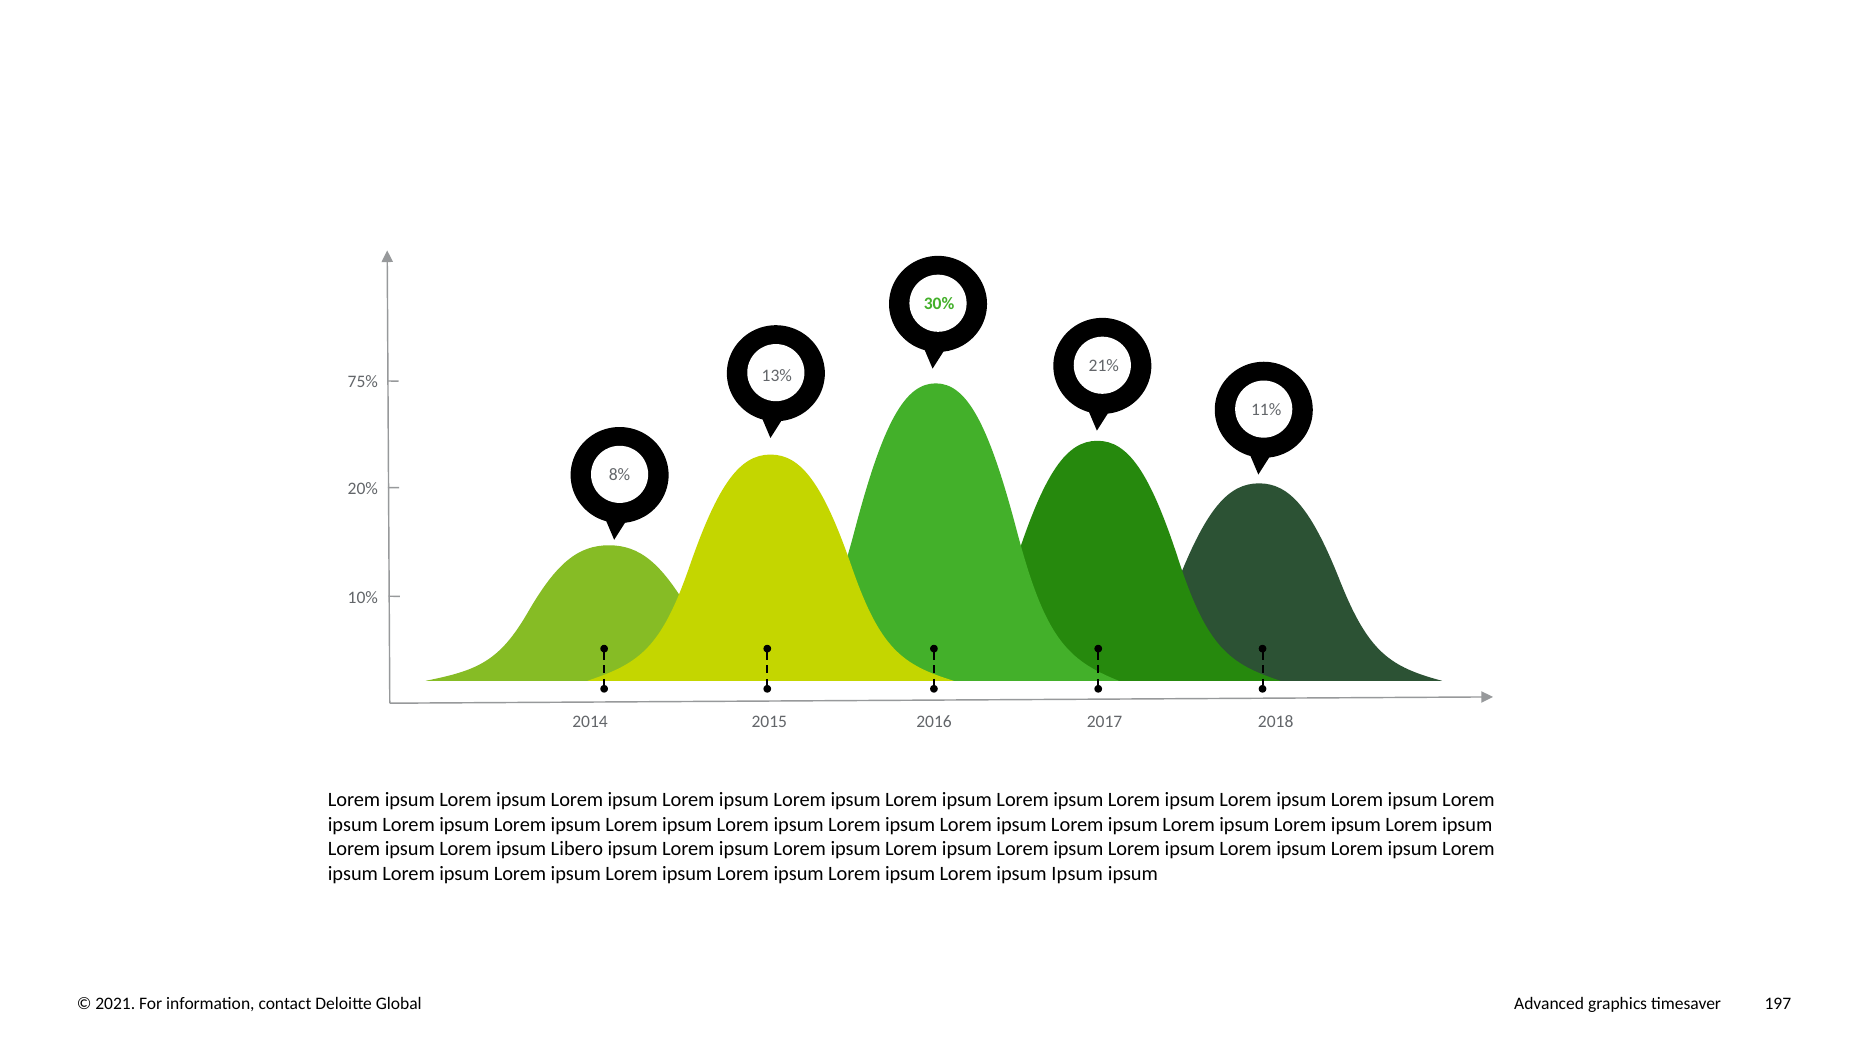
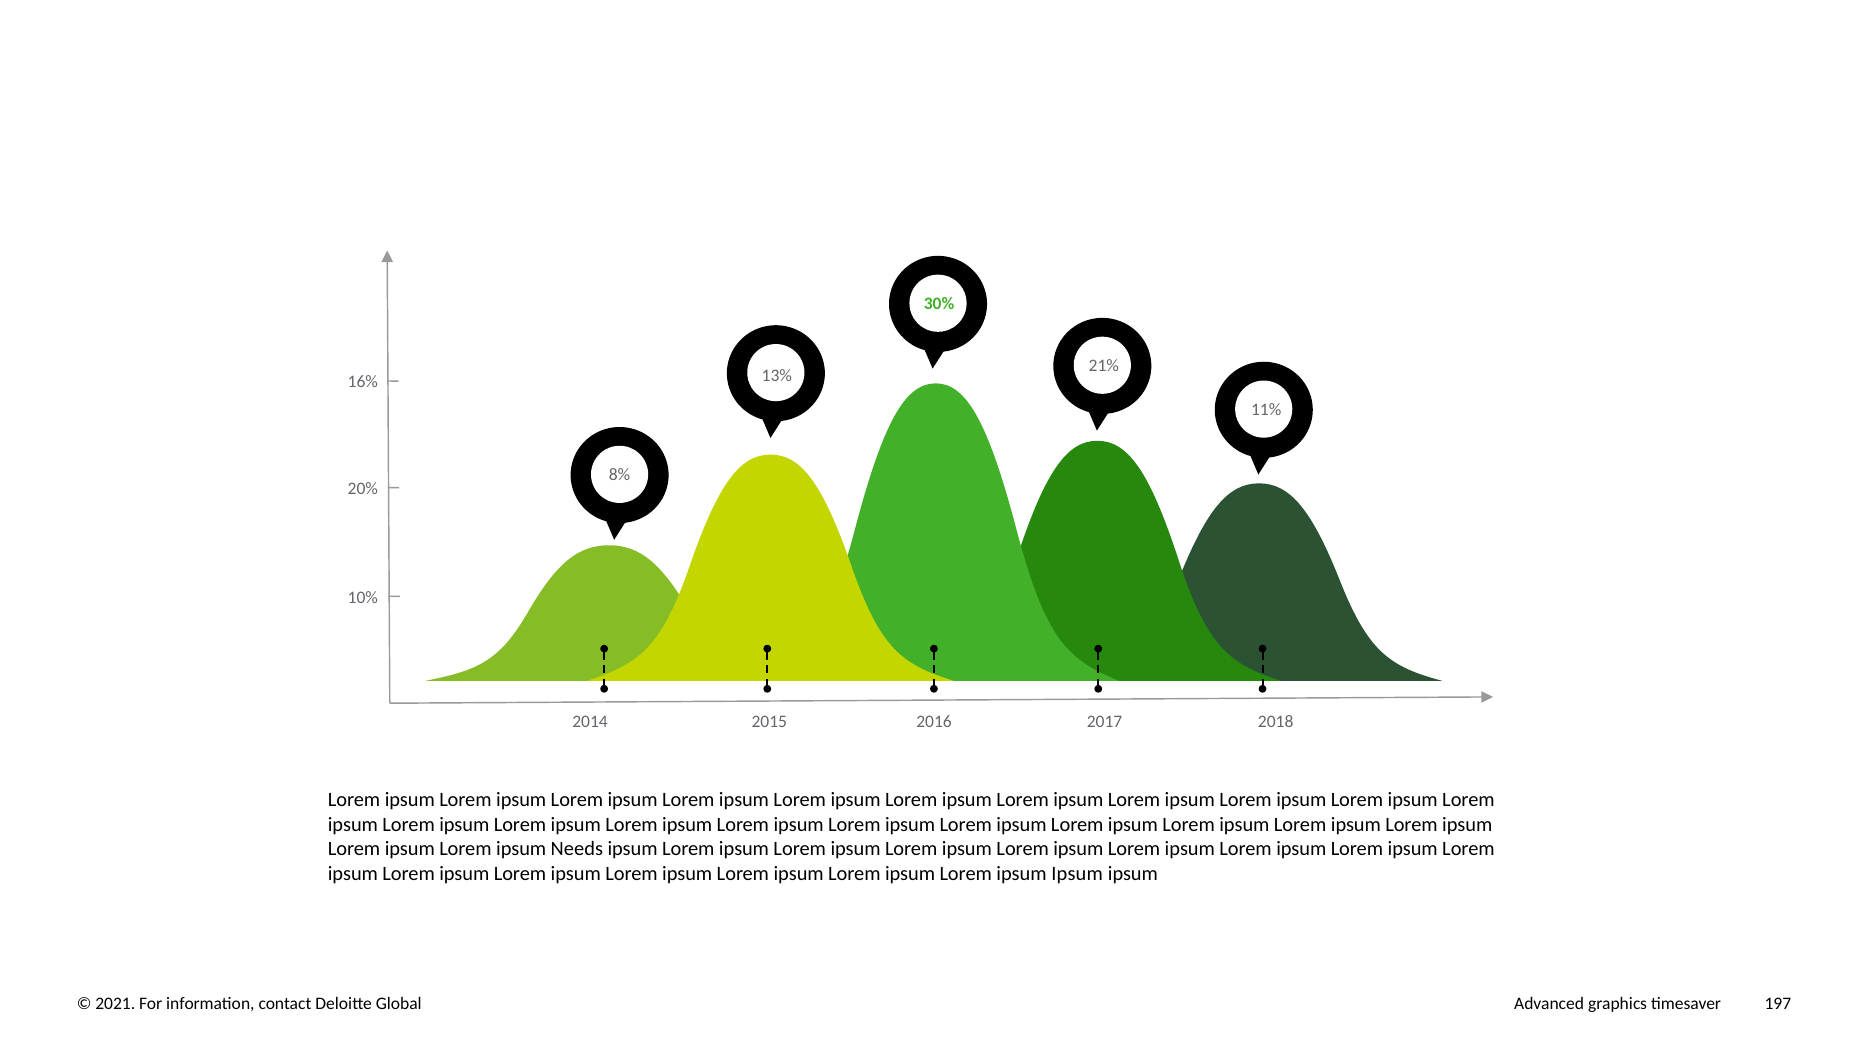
75%: 75% -> 16%
Libero: Libero -> Needs
